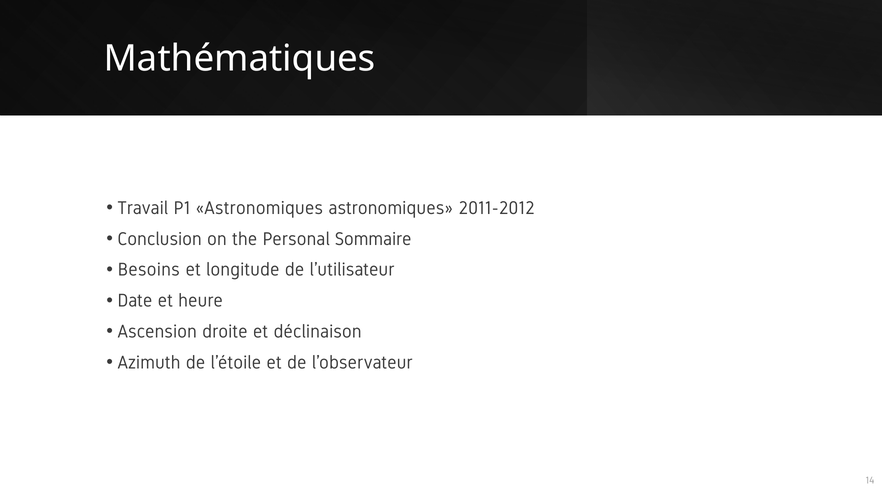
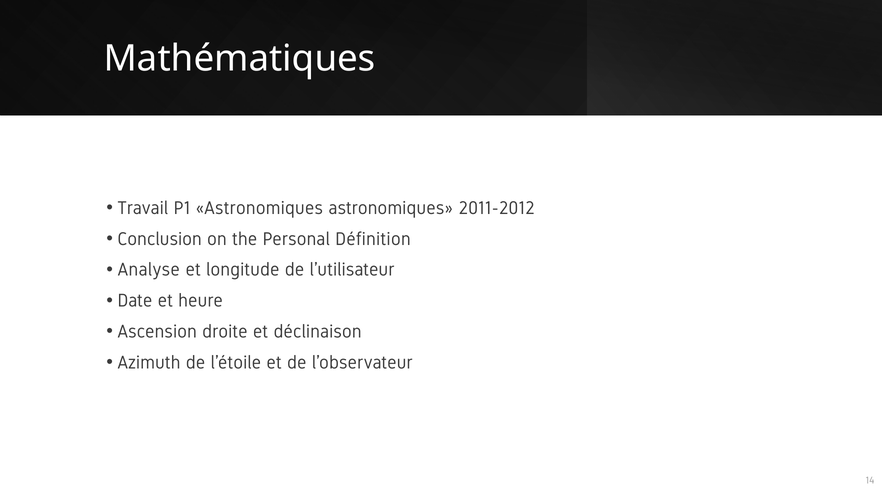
Sommaire: Sommaire -> Définition
Besoins: Besoins -> Analyse
